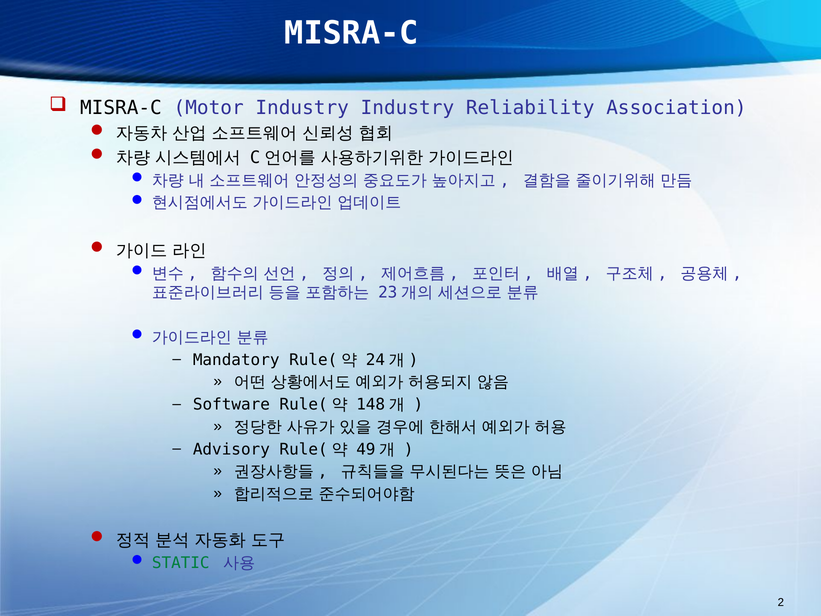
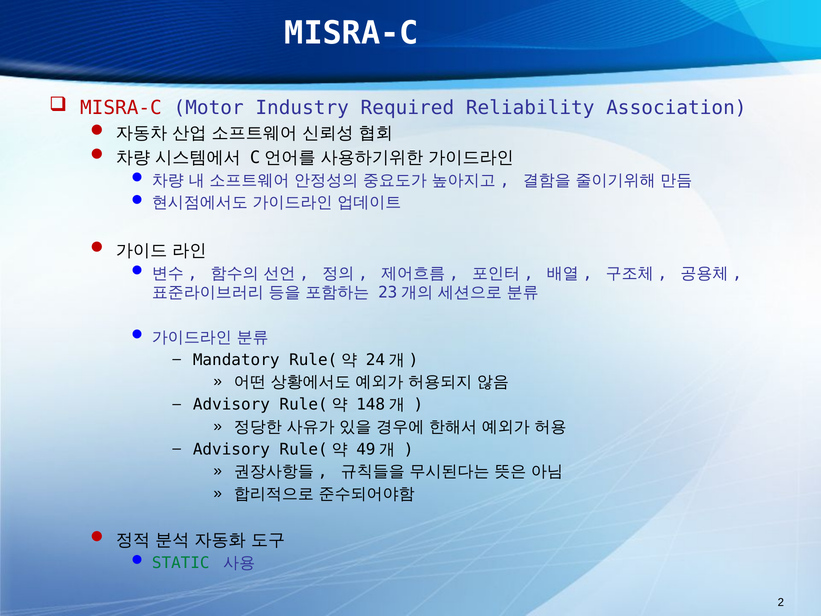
MISRA-C at (121, 108) colour: black -> red
Industry Industry: Industry -> Required
Software at (231, 404): Software -> Advisory
